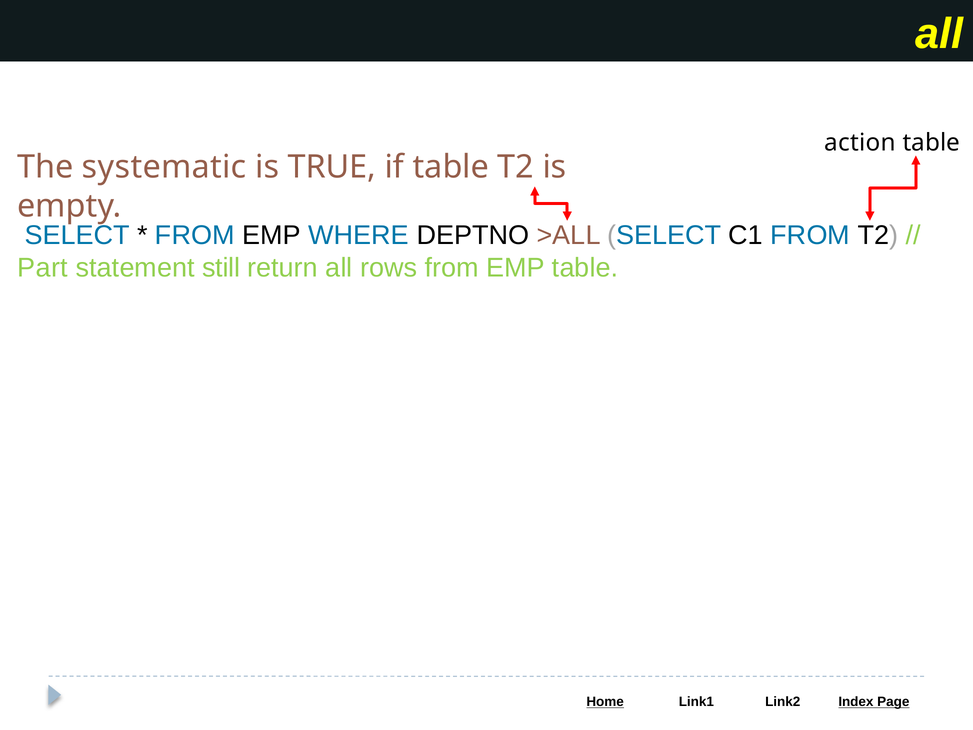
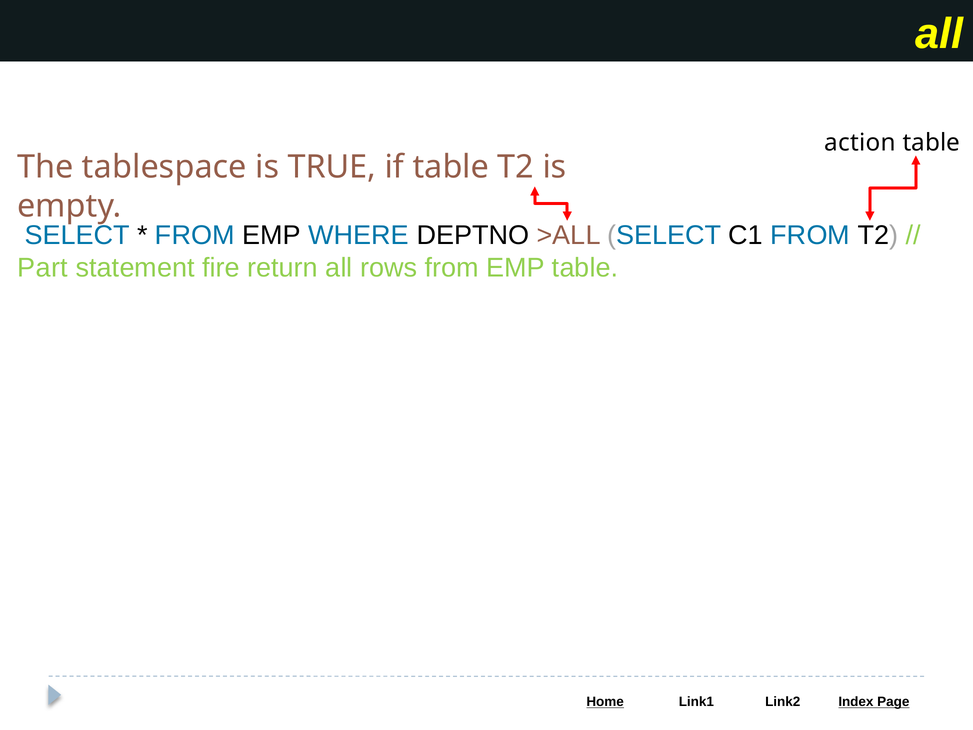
systematic: systematic -> tablespace
still: still -> fire
